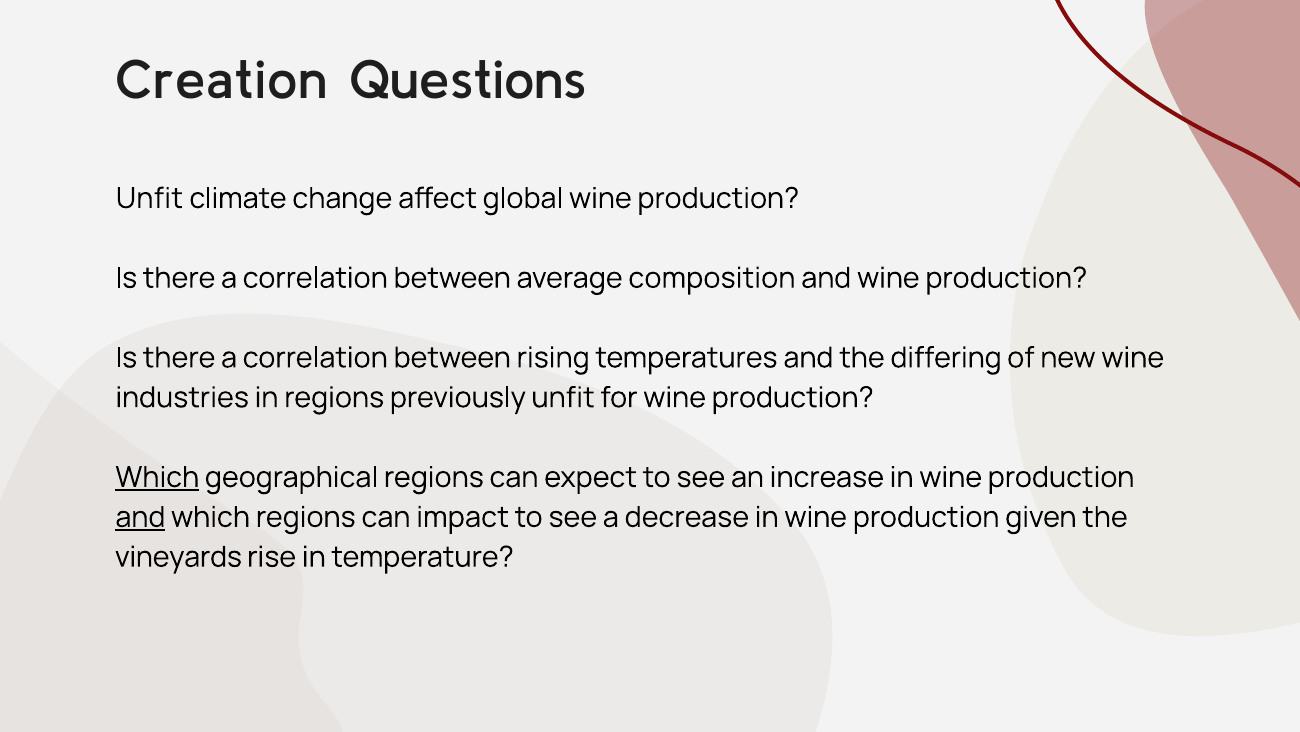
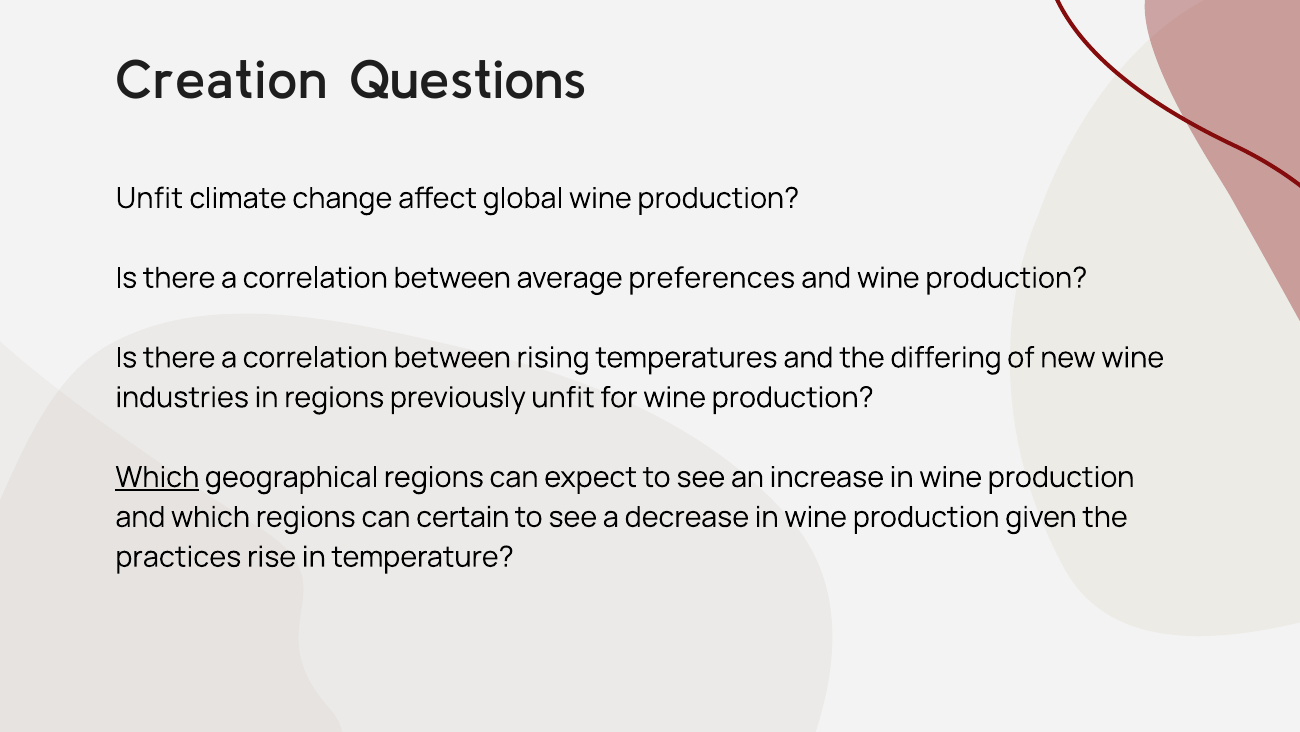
composition: composition -> preferences
and at (140, 517) underline: present -> none
impact: impact -> certain
vineyards: vineyards -> practices
